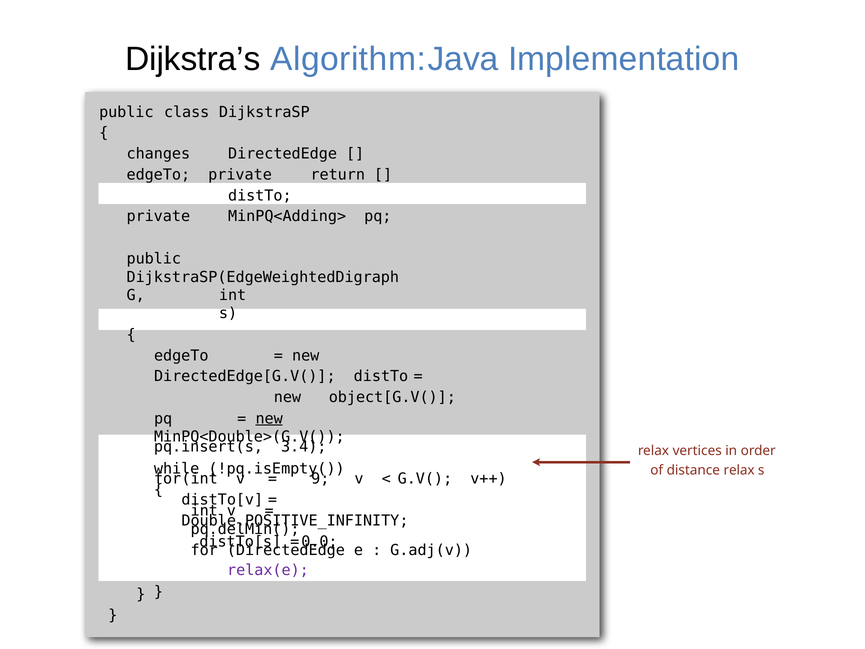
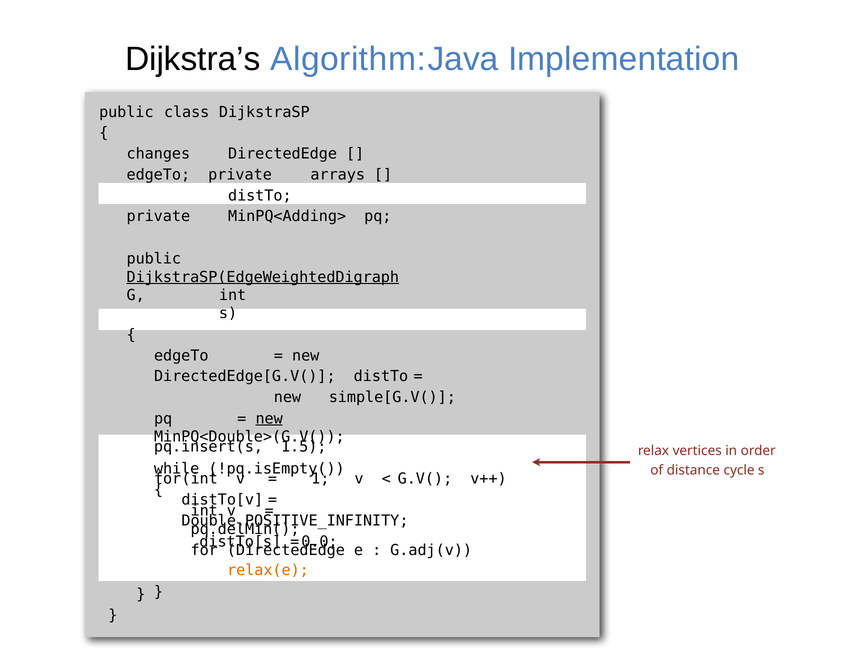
return: return -> arrays
DijkstraSP(EdgeWeightedDigraph underline: none -> present
object[G.V(: object[G.V( -> simple[G.V(
3.4: 3.4 -> 1.5
distance relax: relax -> cycle
9: 9 -> 1
relax(e colour: purple -> orange
